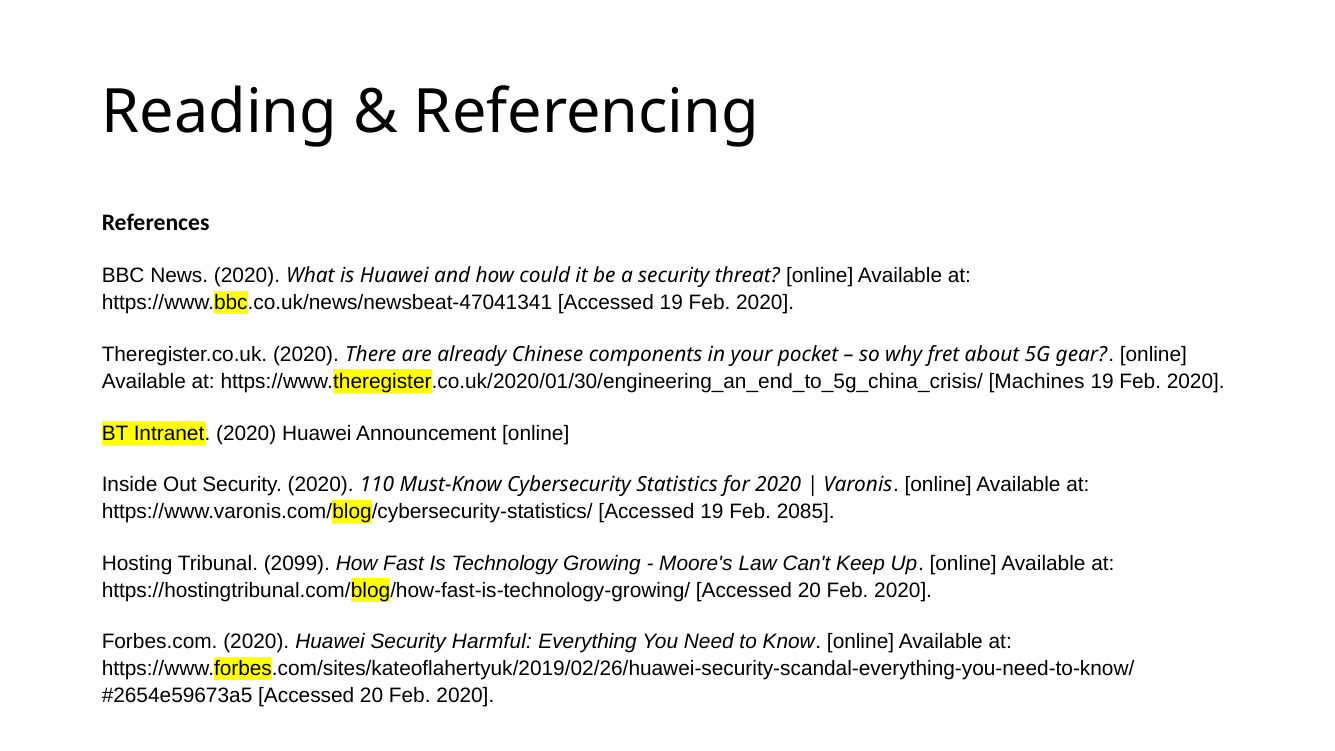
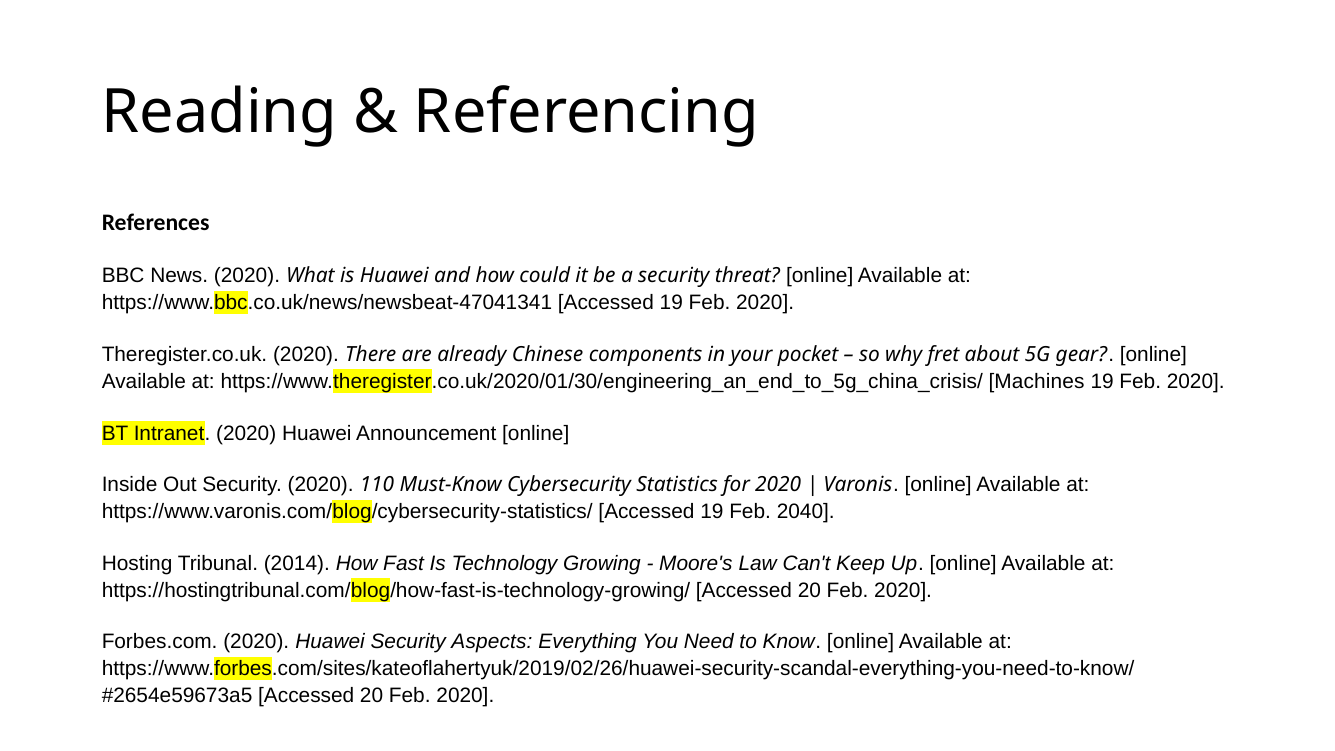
2085: 2085 -> 2040
2099: 2099 -> 2014
Harmful: Harmful -> Aspects
